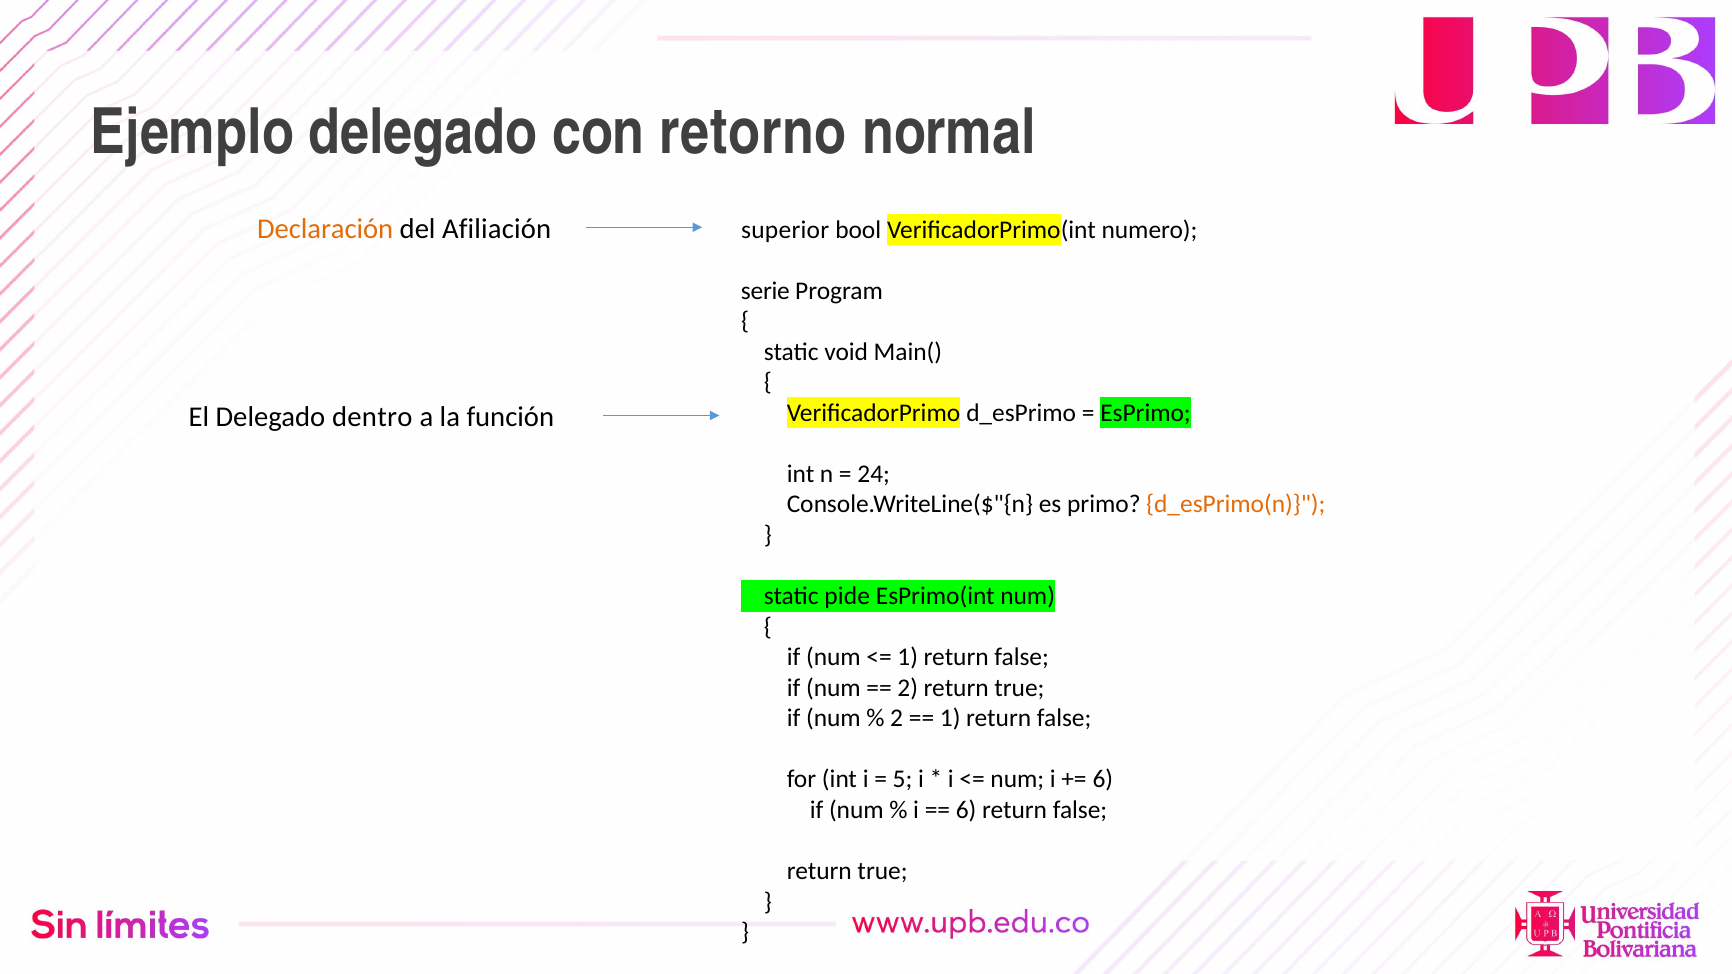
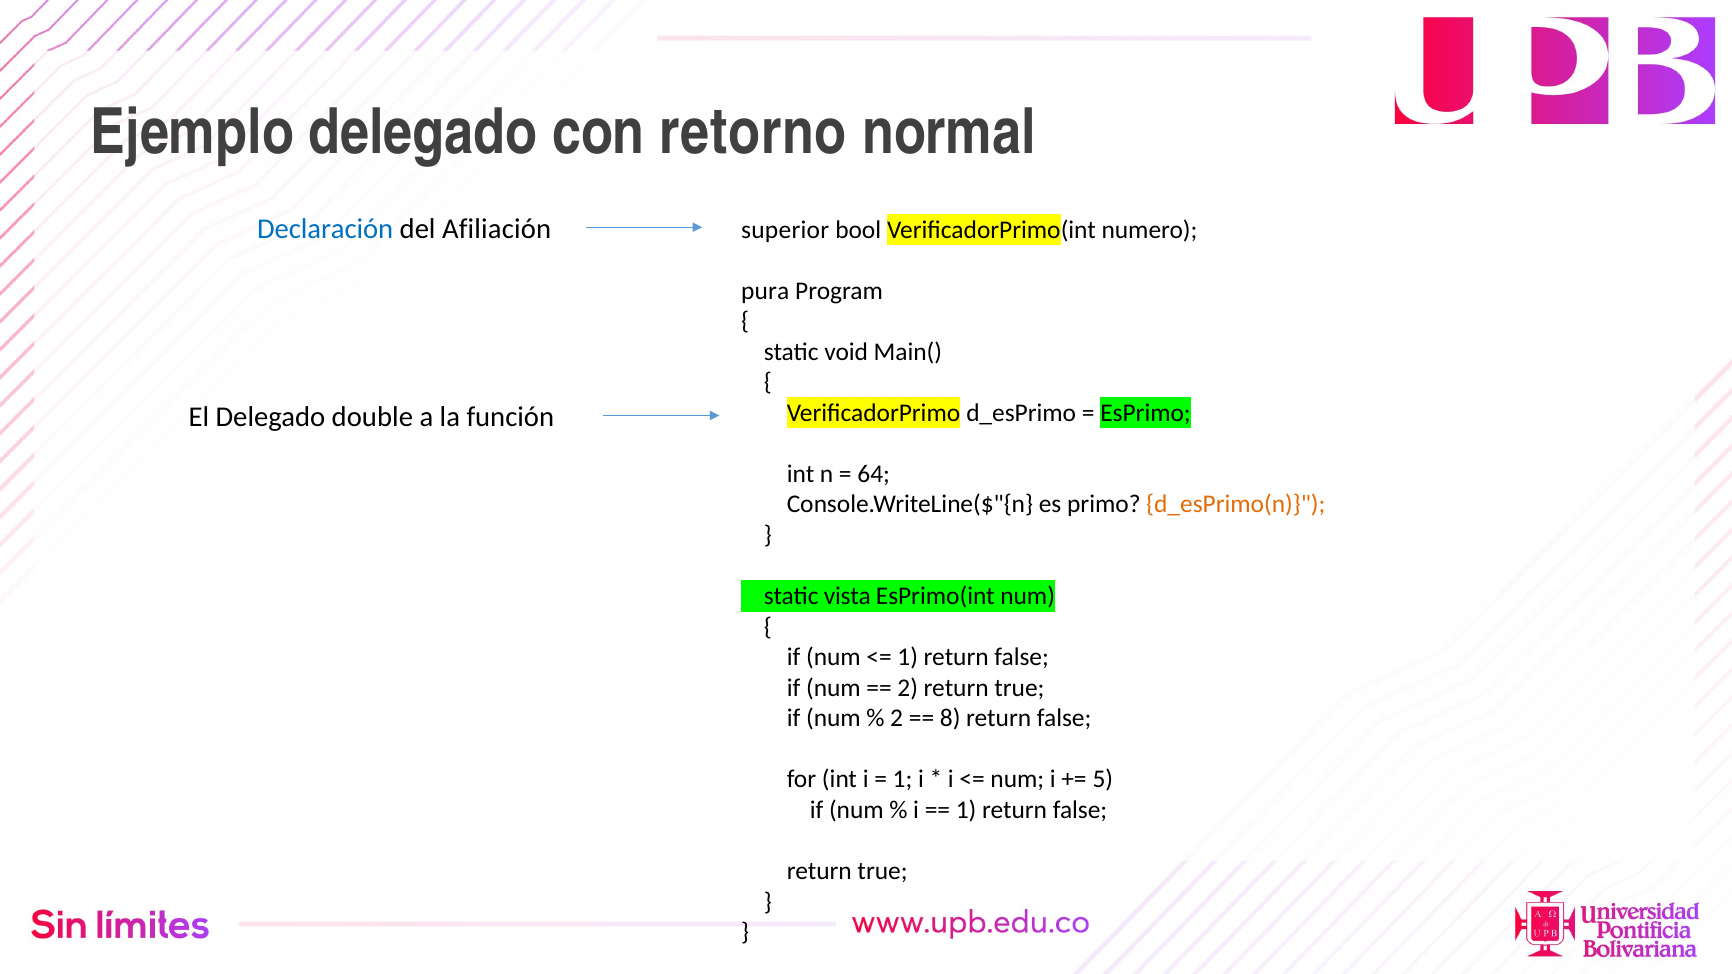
Declaración colour: orange -> blue
serie: serie -> pura
dentro: dentro -> double
24: 24 -> 64
pide: pide -> vista
1 at (950, 719): 1 -> 8
5 at (903, 780): 5 -> 1
6 at (1103, 780): 6 -> 5
6 at (966, 810): 6 -> 1
